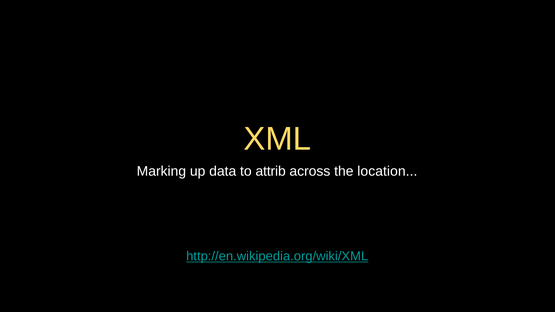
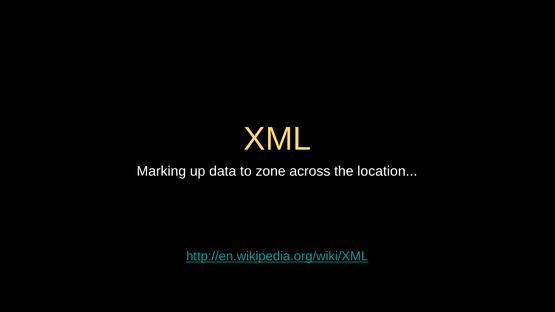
attrib: attrib -> zone
